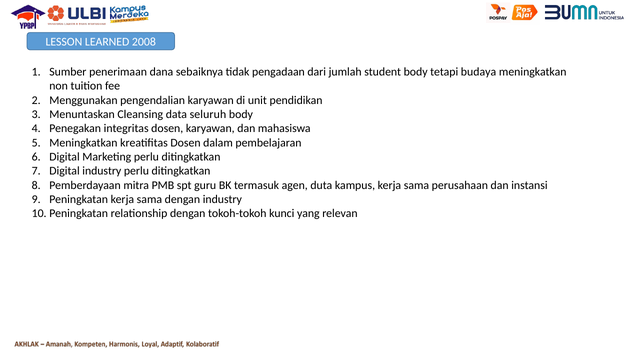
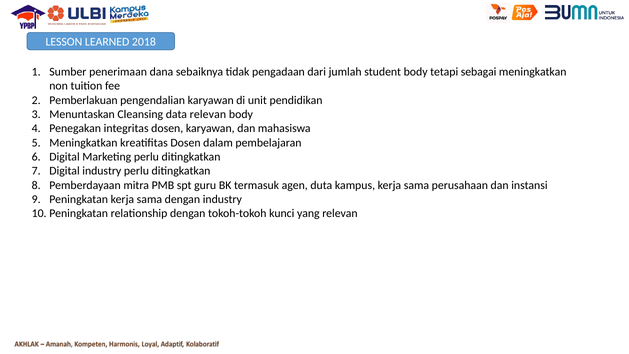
2008: 2008 -> 2018
budaya: budaya -> sebagai
Menggunakan: Menggunakan -> Pemberlakuan
data seluruh: seluruh -> relevan
